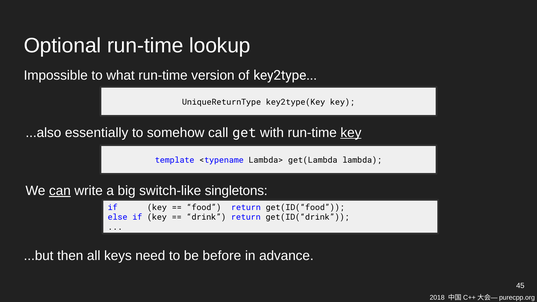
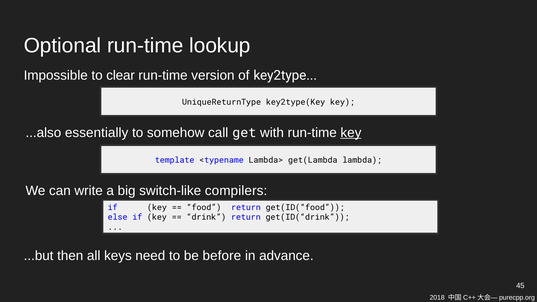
what: what -> clear
can underline: present -> none
singletons: singletons -> compilers
